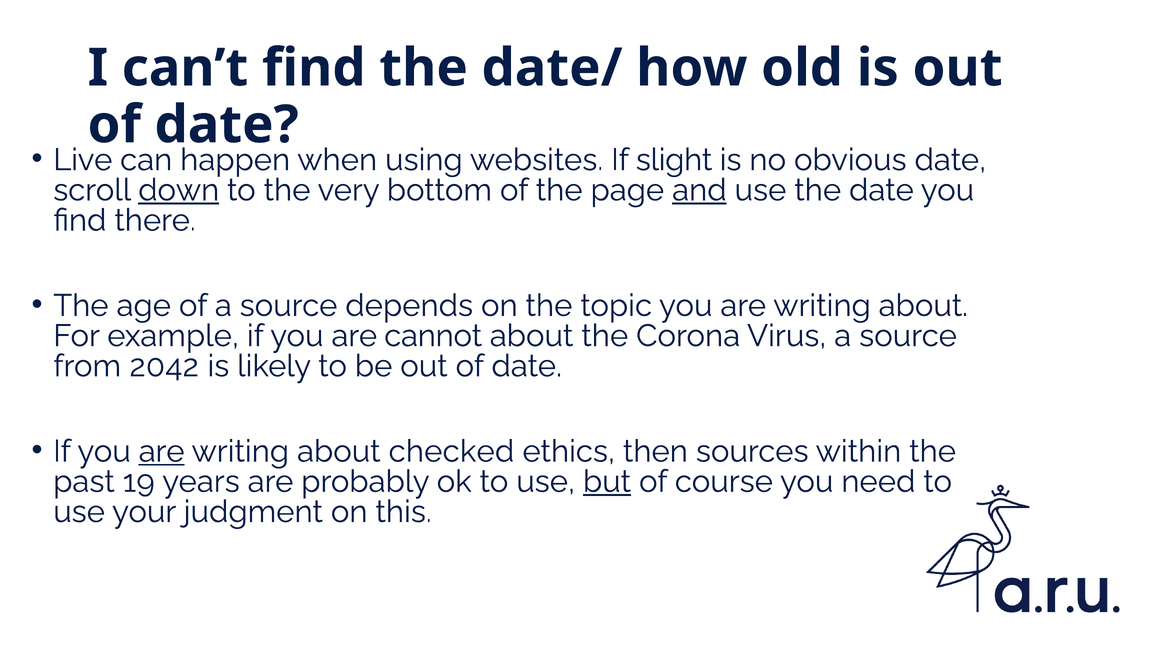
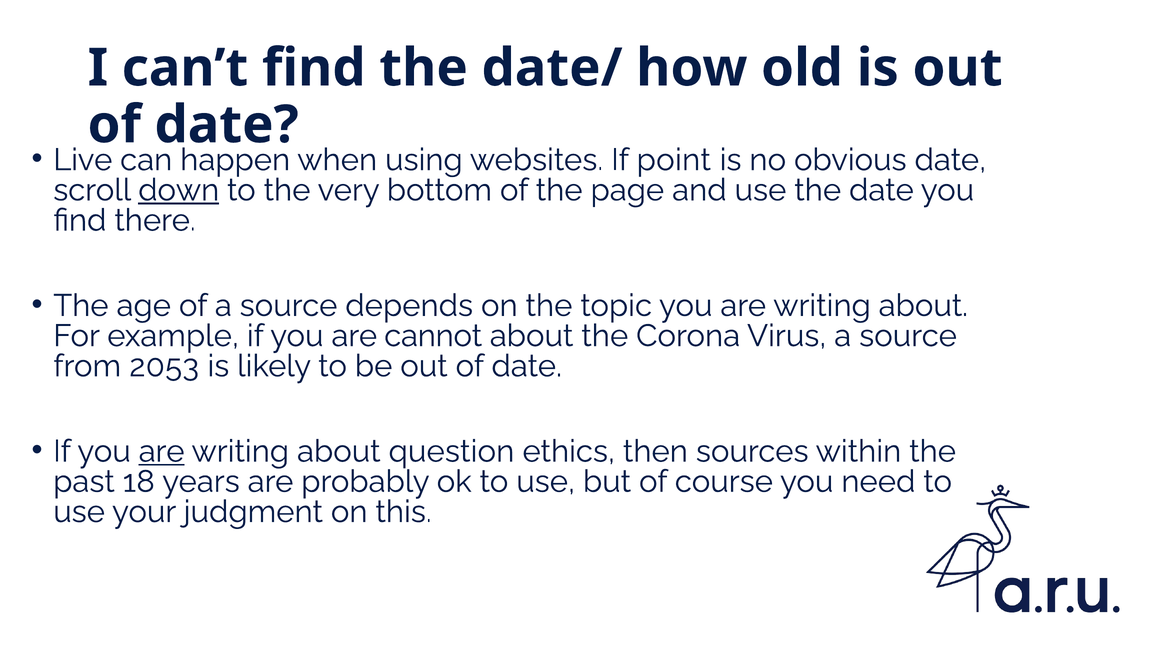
slight: slight -> point
and underline: present -> none
2042: 2042 -> 2053
checked: checked -> question
19: 19 -> 18
but underline: present -> none
